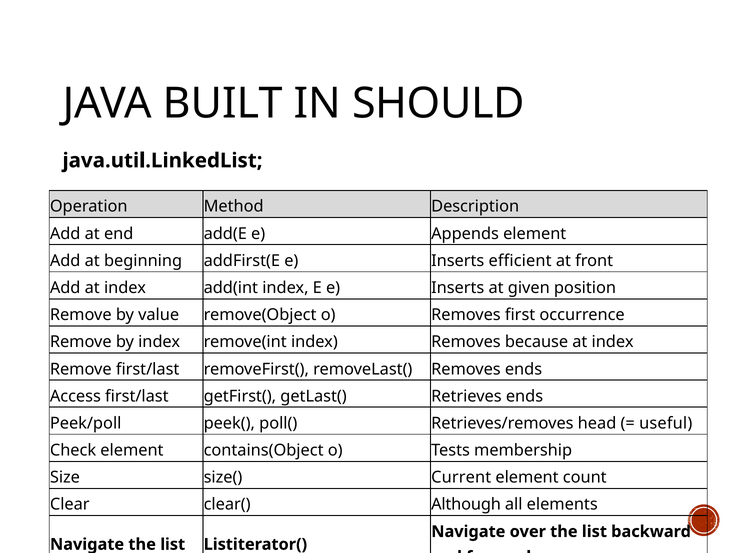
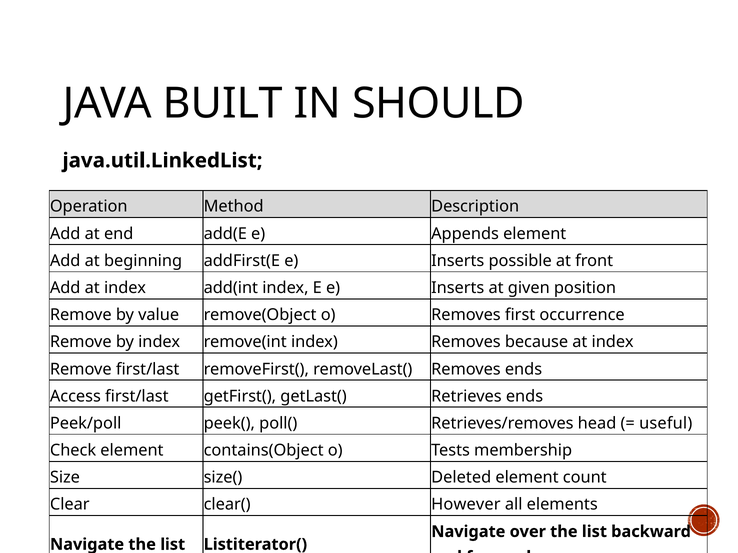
efficient: efficient -> possible
Current: Current -> Deleted
Although: Although -> However
